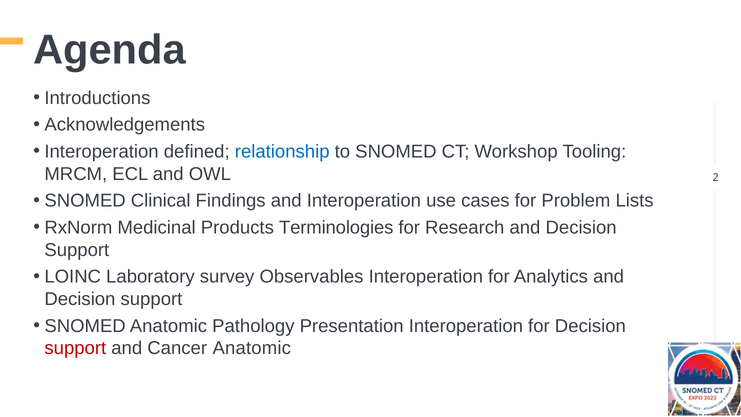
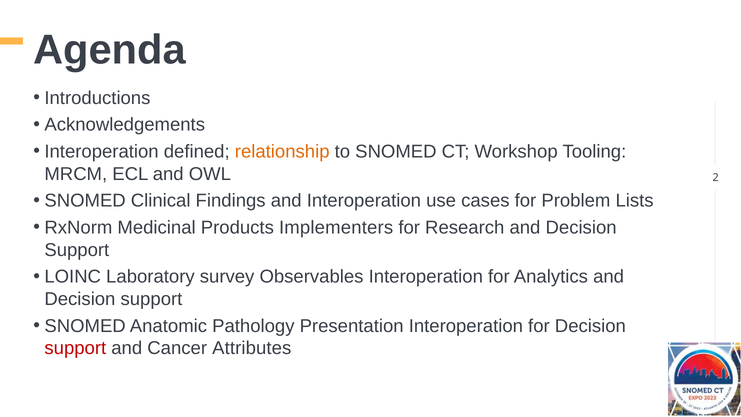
relationship colour: blue -> orange
Terminologies: Terminologies -> Implementers
Cancer Anatomic: Anatomic -> Attributes
